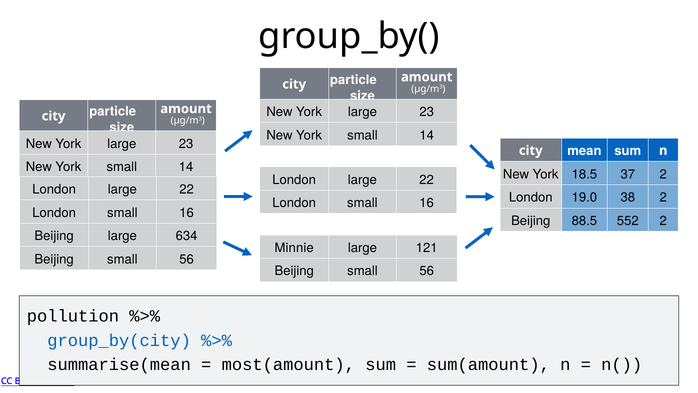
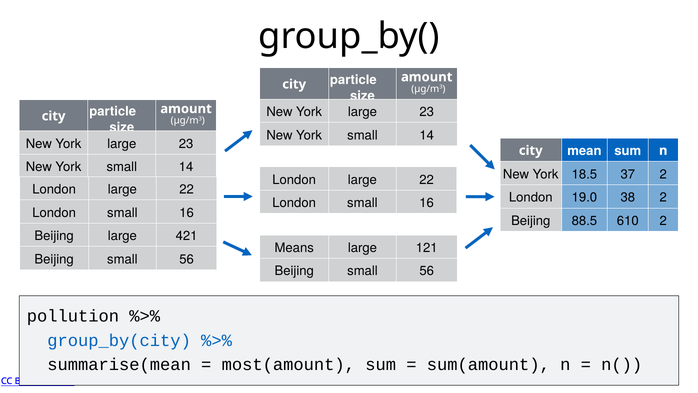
552: 552 -> 610
634: 634 -> 421
Minnie: Minnie -> Means
